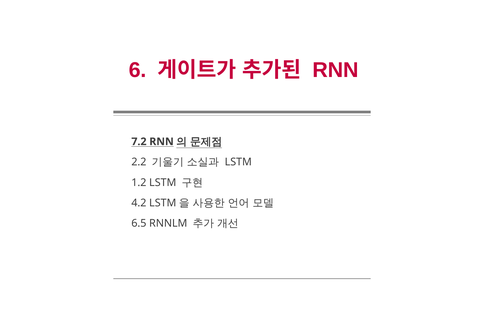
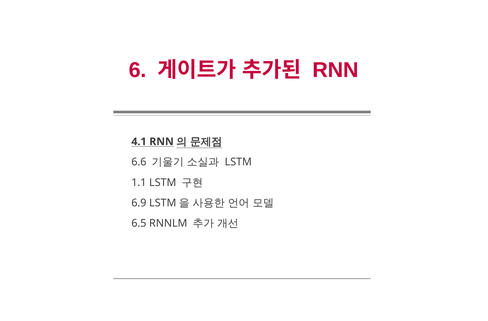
7.2: 7.2 -> 4.1
2.2: 2.2 -> 6.6
1.2: 1.2 -> 1.1
4.2: 4.2 -> 6.9
